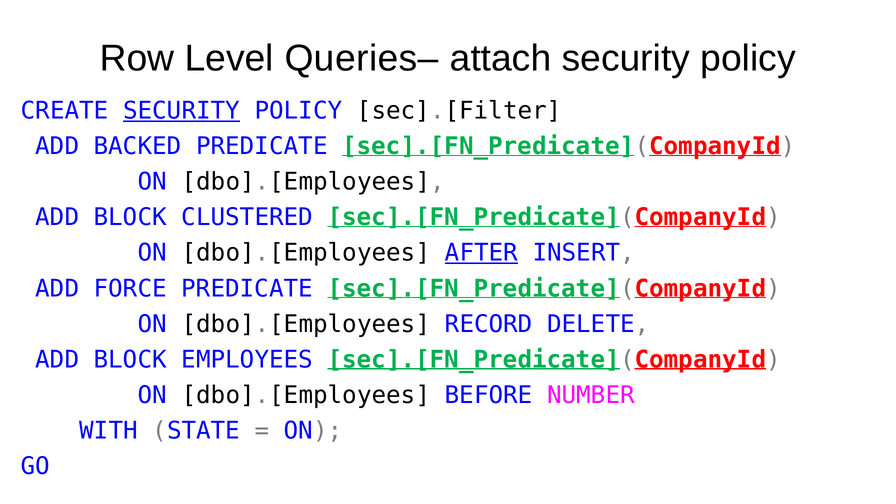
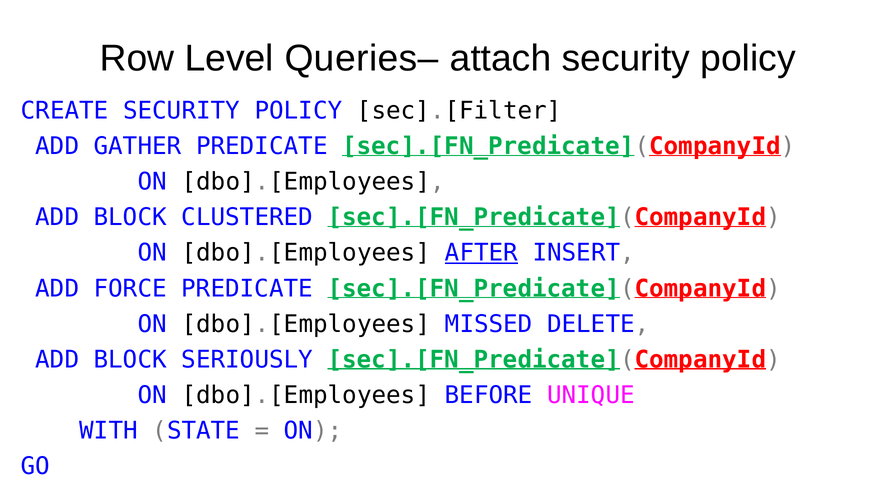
SECURITY at (182, 111) underline: present -> none
BACKED: BACKED -> GATHER
RECORD: RECORD -> MISSED
EMPLOYEES: EMPLOYEES -> SERIOUSLY
NUMBER: NUMBER -> UNIQUE
